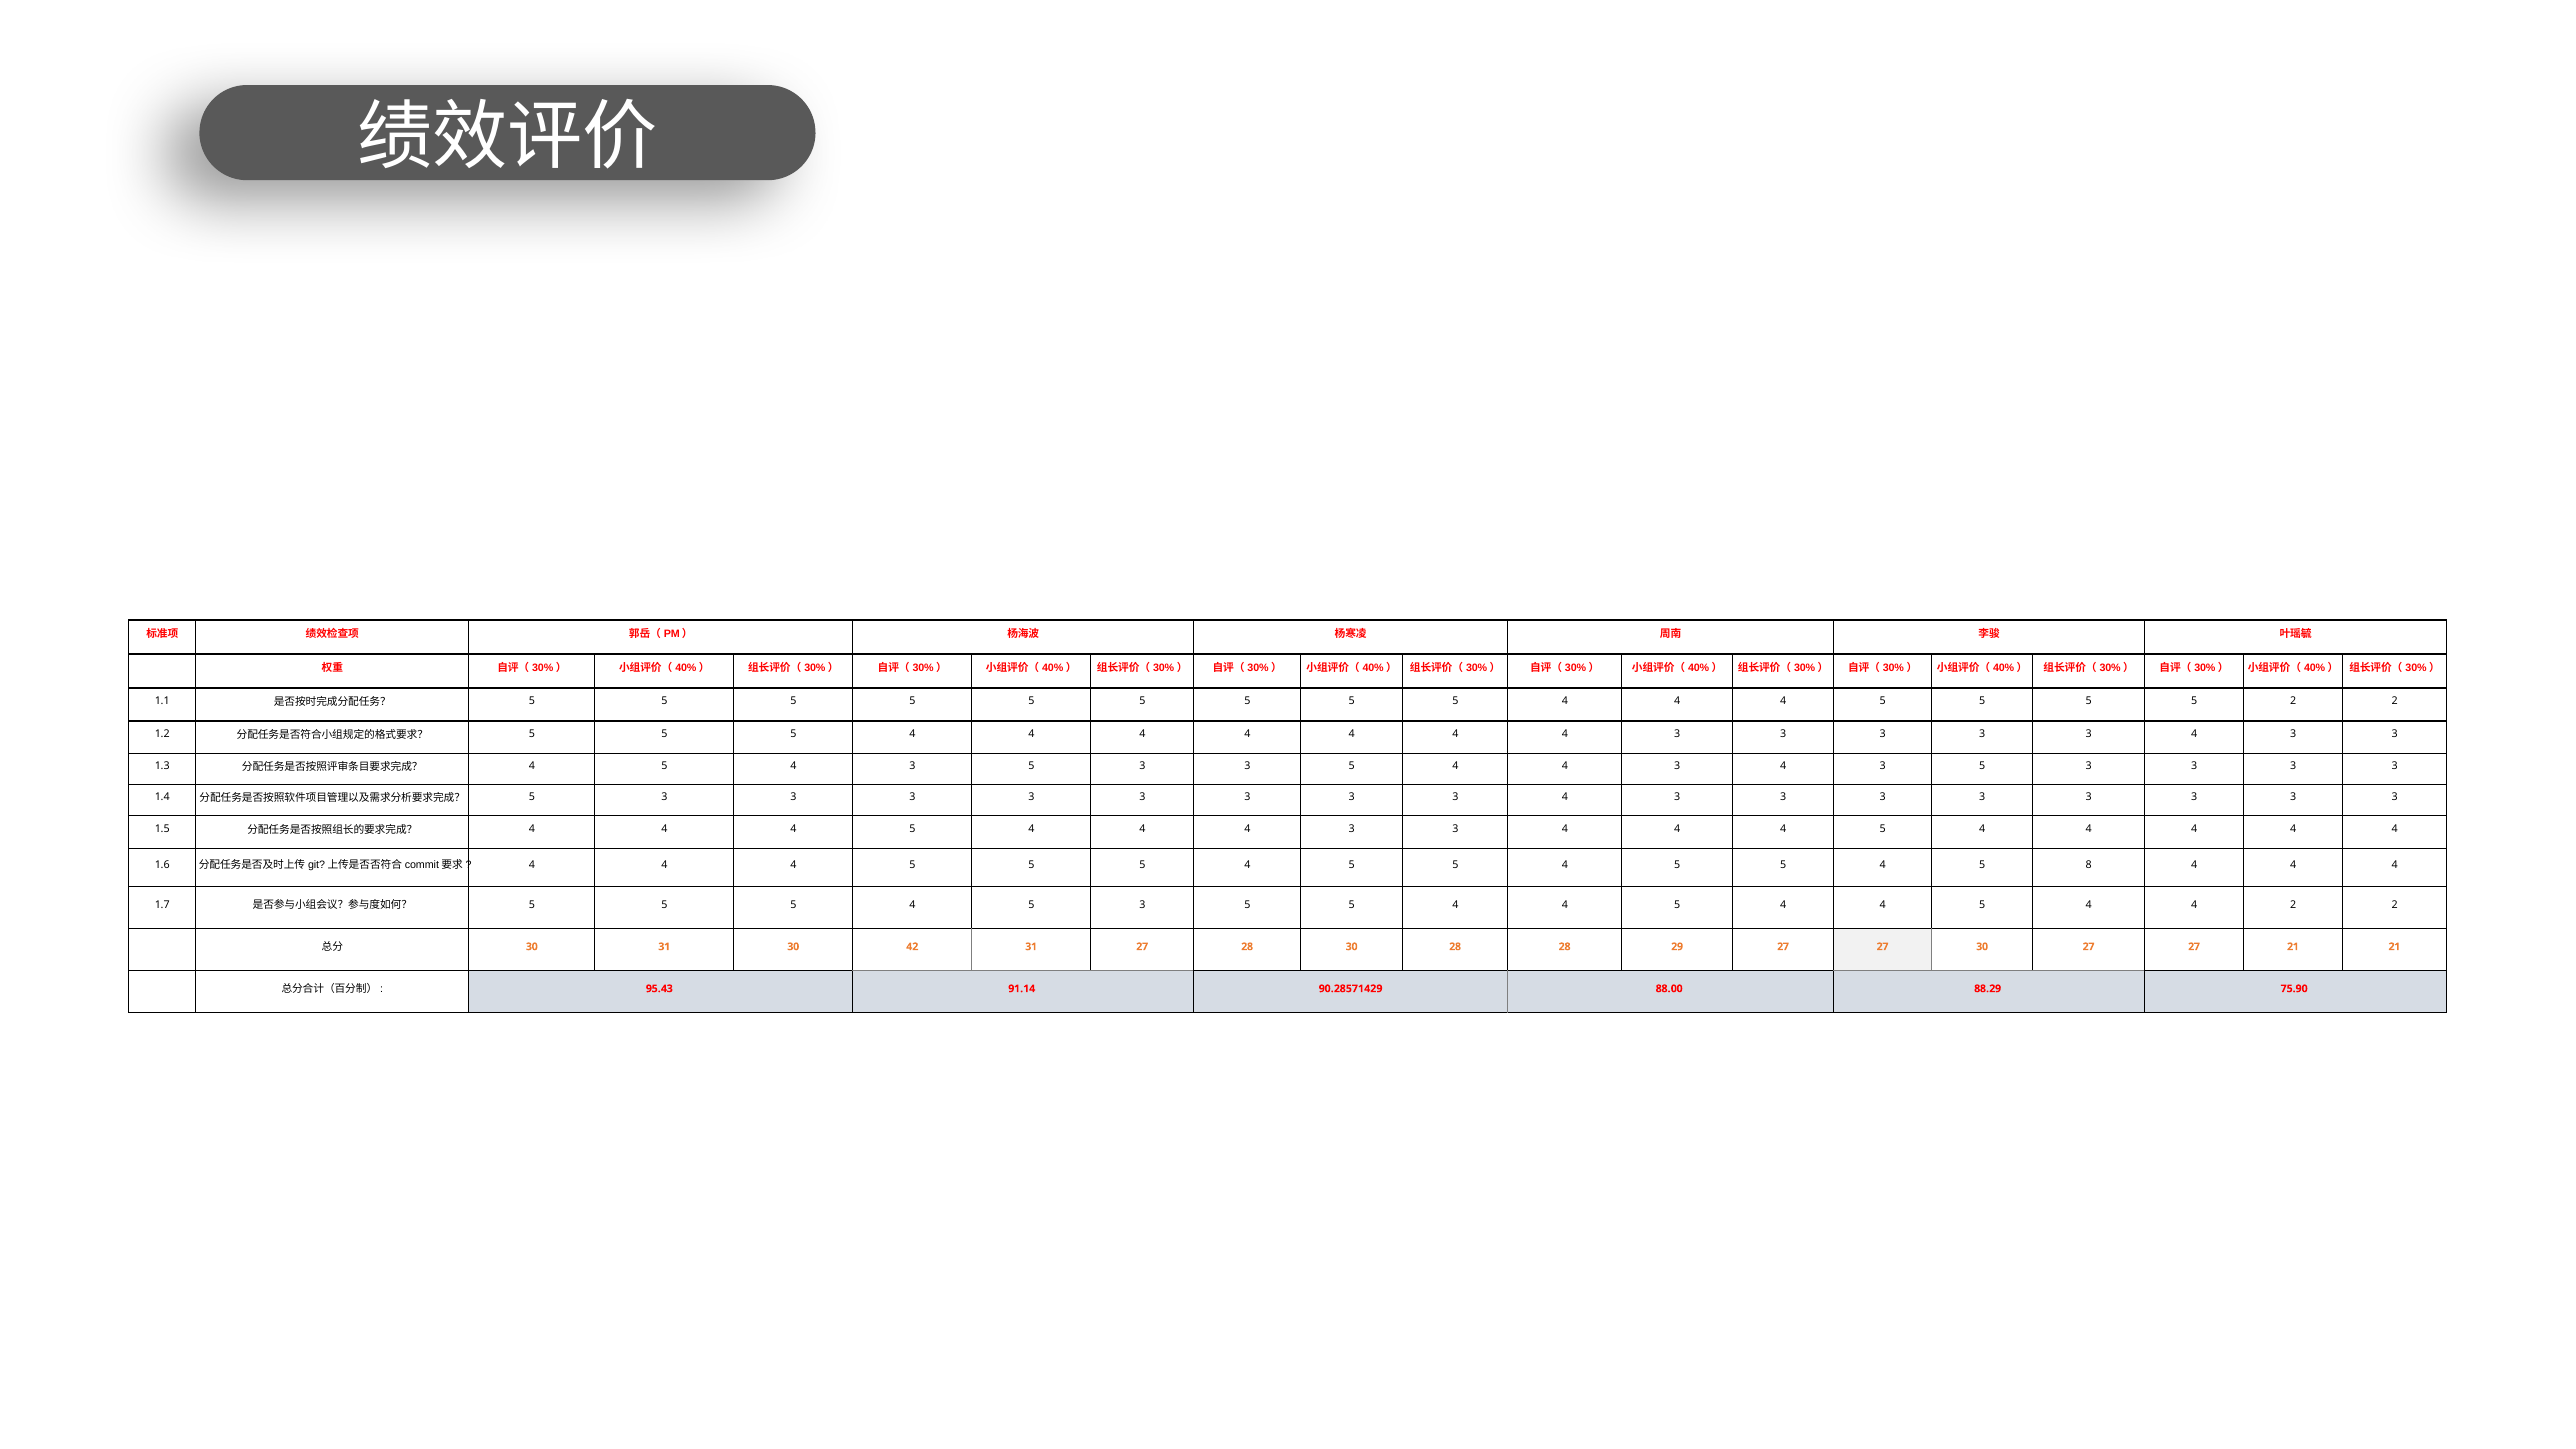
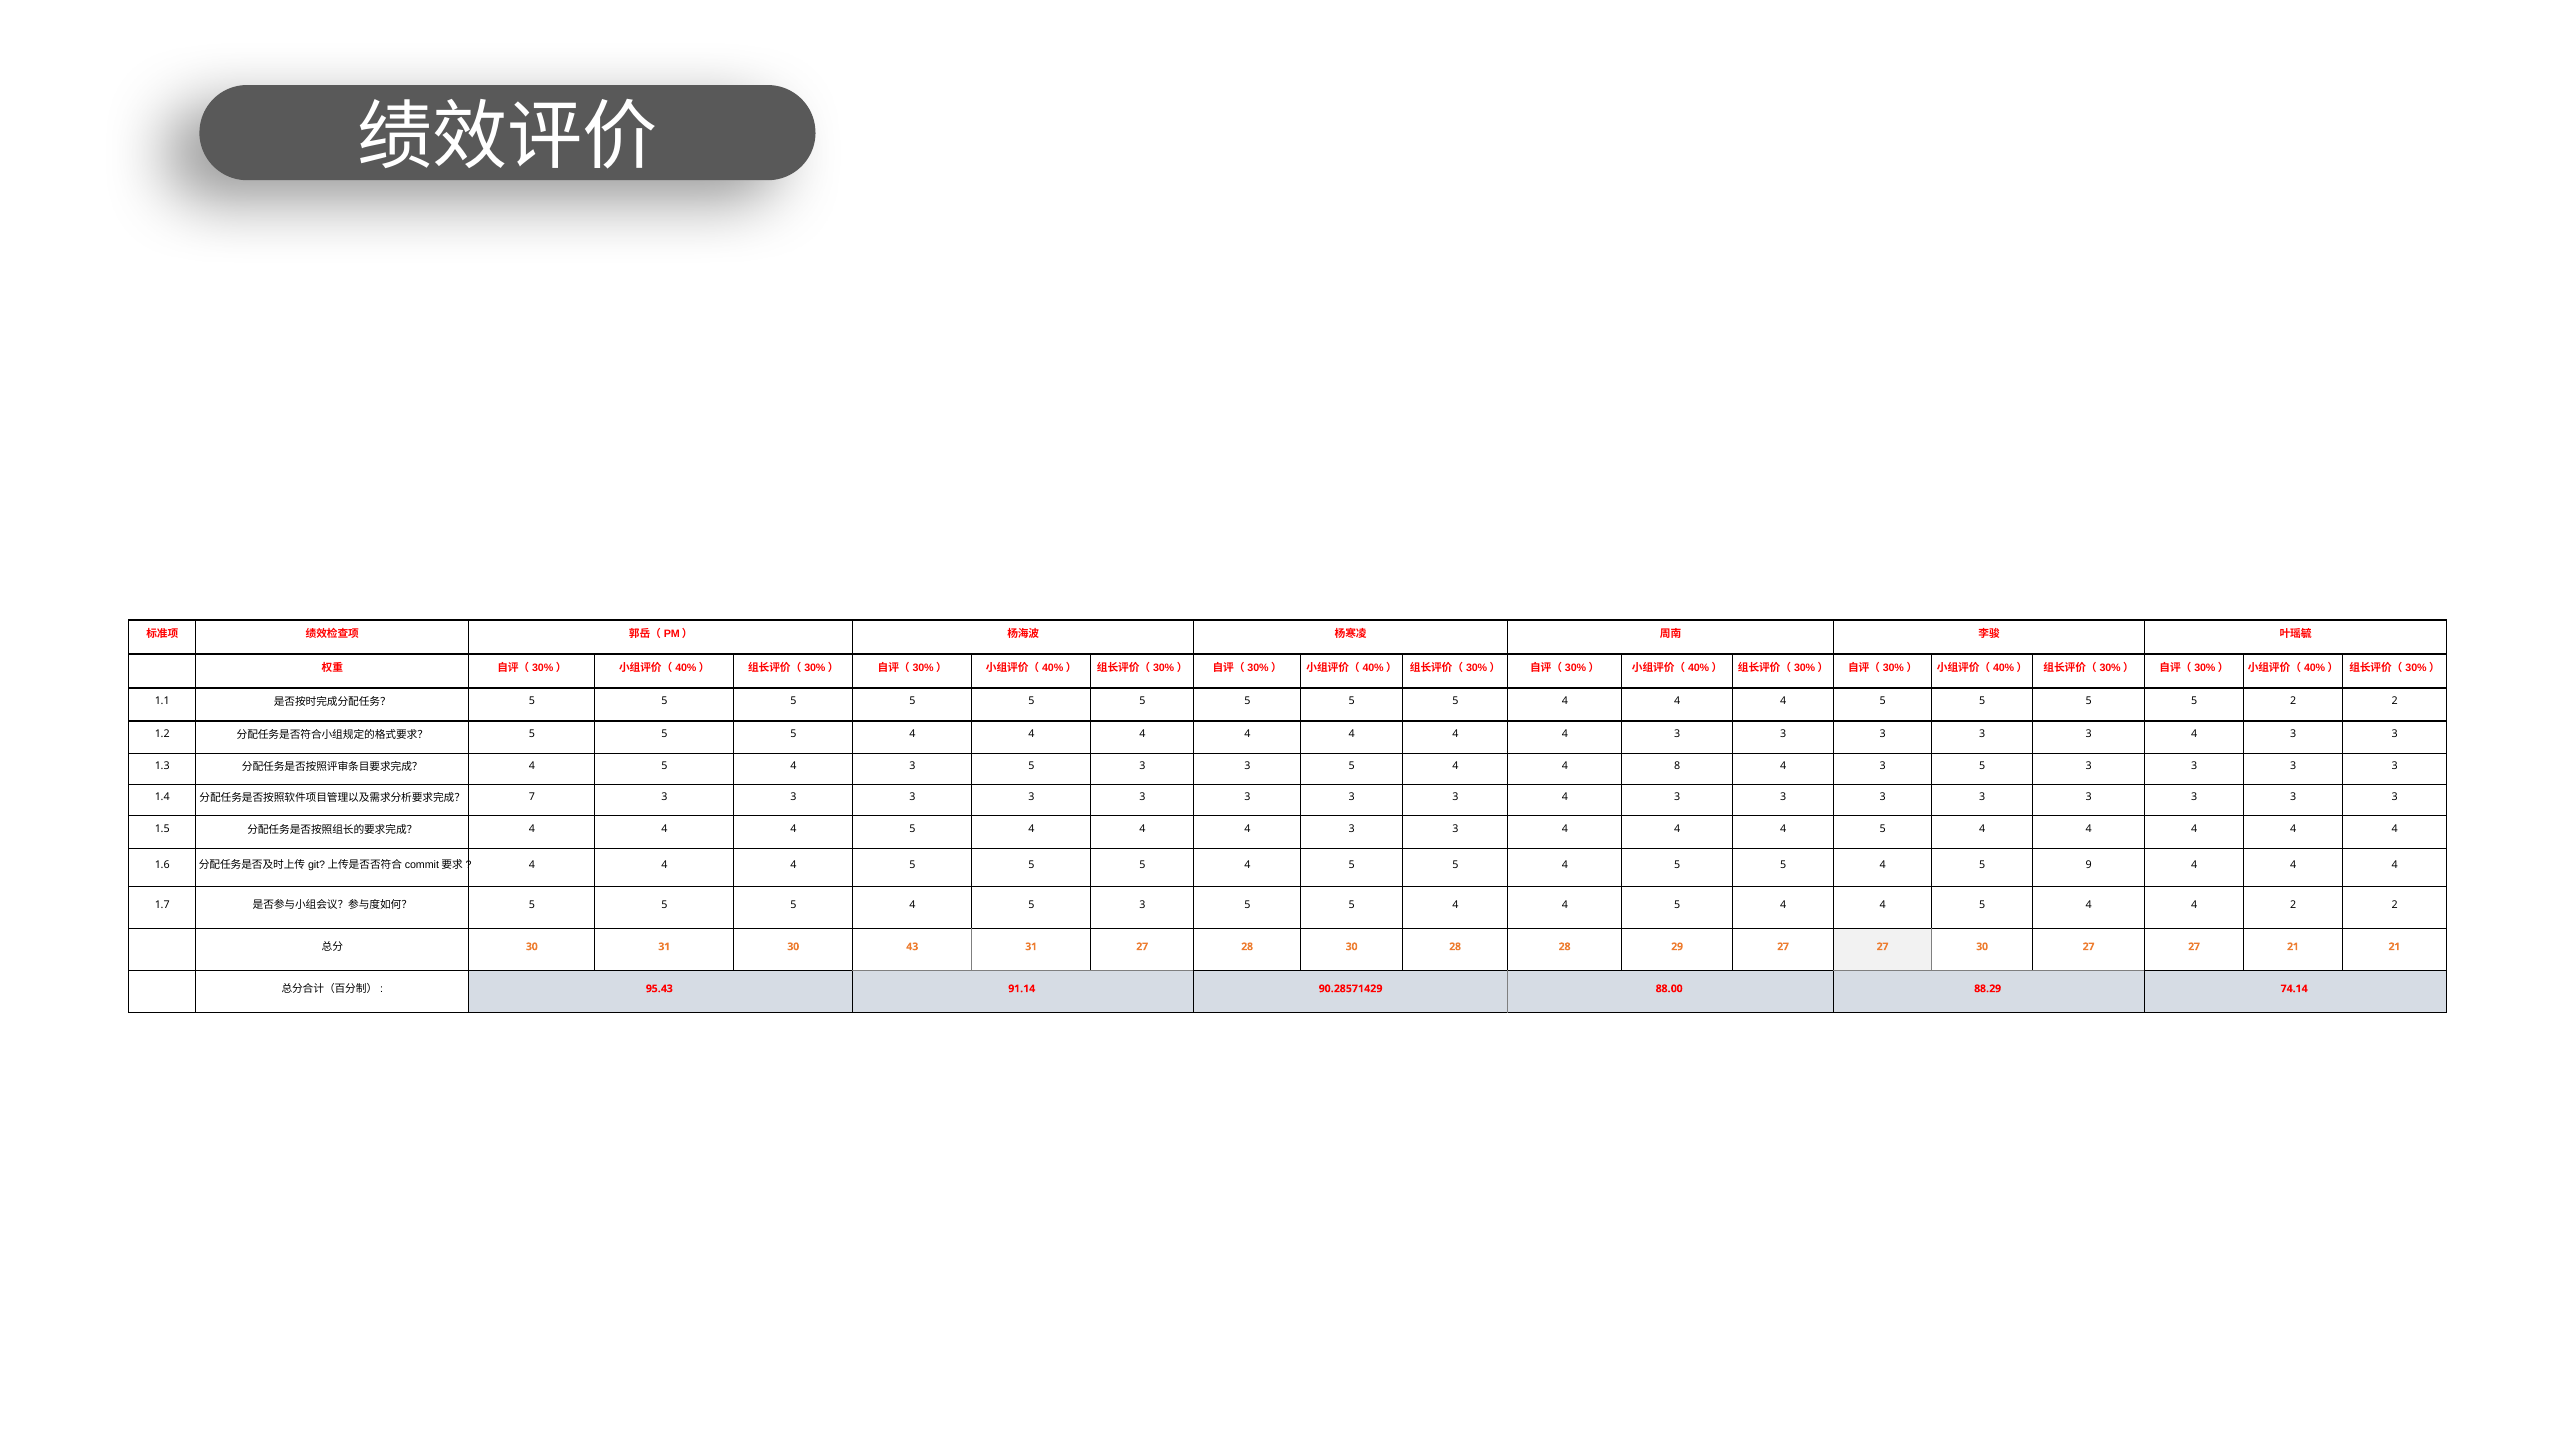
5 4 4 3: 3 -> 8
5 at (532, 797): 5 -> 7
8: 8 -> 9
42: 42 -> 43
75.90: 75.90 -> 74.14
